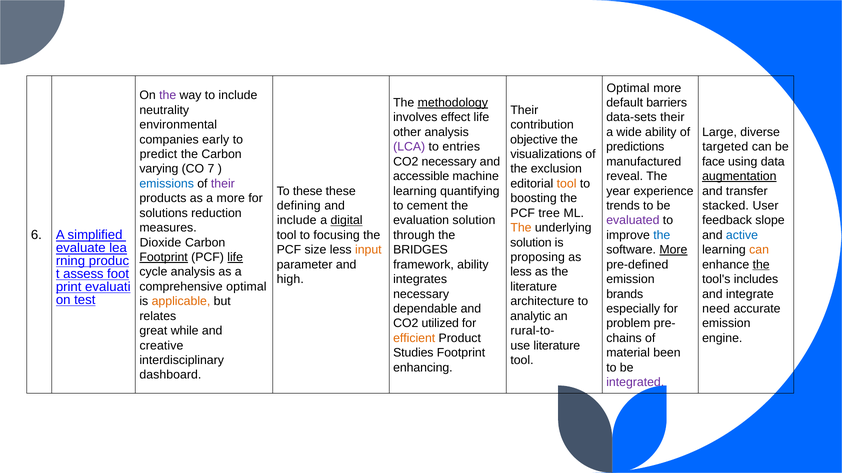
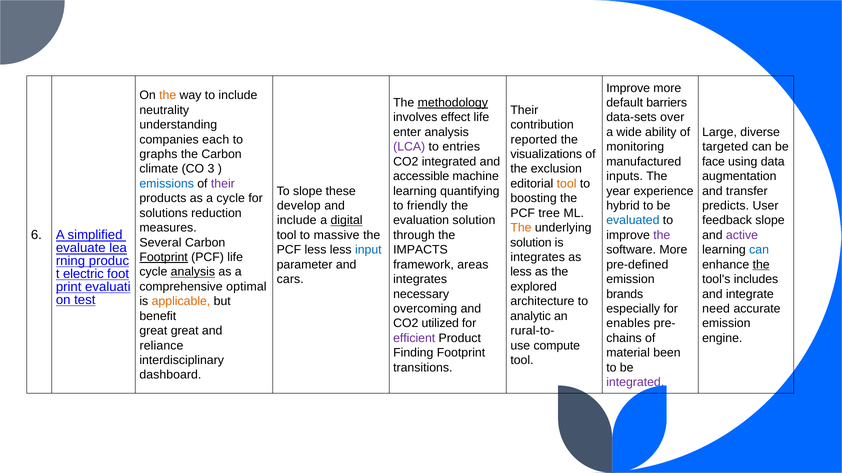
Optimal at (628, 88): Optimal -> Improve
the at (168, 95) colour: purple -> orange
data-sets their: their -> over
environmental: environmental -> understanding
other: other -> enter
early: early -> each
objective: objective -> reported
predictions: predictions -> monitoring
predict: predict -> graphs
CO2 necessary: necessary -> integrated
varying: varying -> climate
7: 7 -> 3
reveal: reveal -> inputs
augmentation underline: present -> none
To these: these -> slope
a more: more -> cycle
defining: defining -> develop
cement: cement -> friendly
trends: trends -> hybrid
stacked: stacked -> predicts
evaluated colour: purple -> blue
focusing: focusing -> massive
the at (662, 235) colour: blue -> purple
active colour: blue -> purple
Dioxide: Dioxide -> Several
PCF size: size -> less
input colour: orange -> blue
BRIDGES: BRIDGES -> IMPACTS
More at (673, 250) underline: present -> none
can at (759, 250) colour: orange -> blue
life at (235, 258) underline: present -> none
proposing at (538, 258): proposing -> integrates
framework ability: ability -> areas
analysis at (193, 272) underline: none -> present
assess: assess -> electric
high: high -> cars
literature at (534, 287): literature -> explored
dependable: dependable -> overcoming
relates: relates -> benefit
problem: problem -> enables
great while: while -> great
efficient colour: orange -> purple
creative: creative -> reliance
use literature: literature -> compute
Studies: Studies -> Finding
enhancing: enhancing -> transitions
